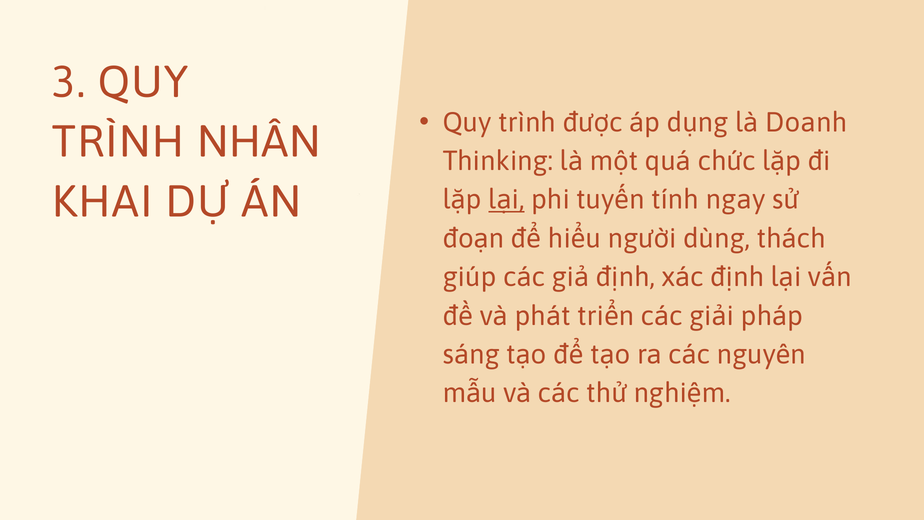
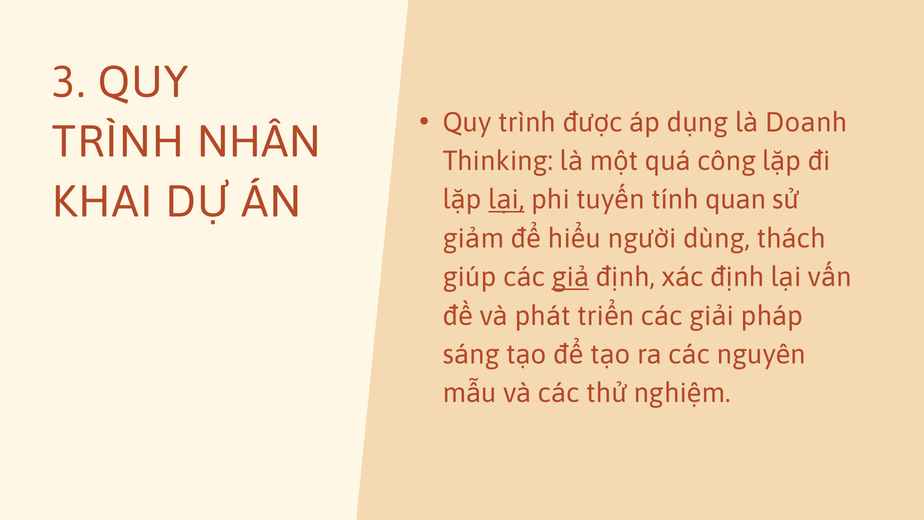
chức: chức -> công
ngay: ngay -> quan
đoạn: đoạn -> giảm
giả underline: none -> present
